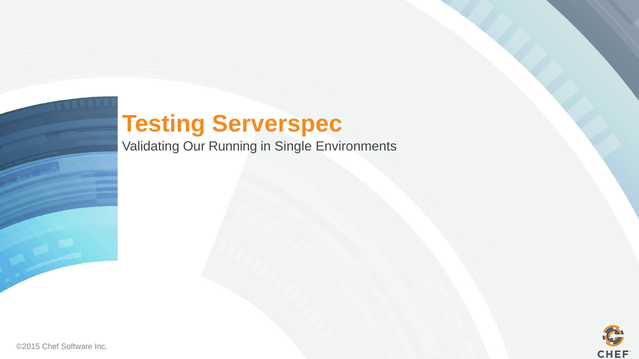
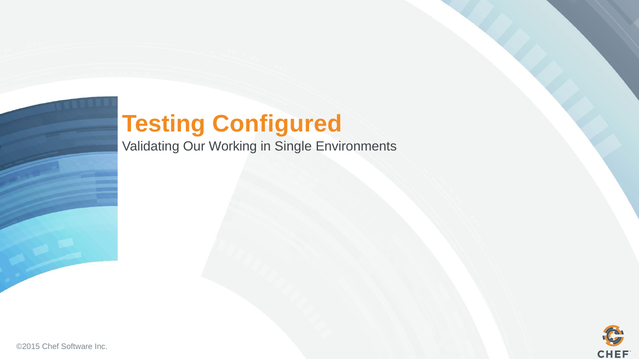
Serverspec: Serverspec -> Configured
Running: Running -> Working
